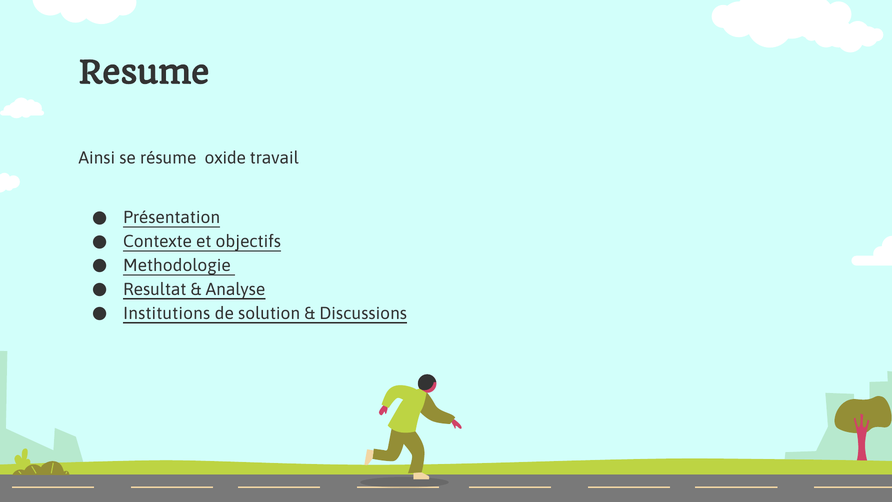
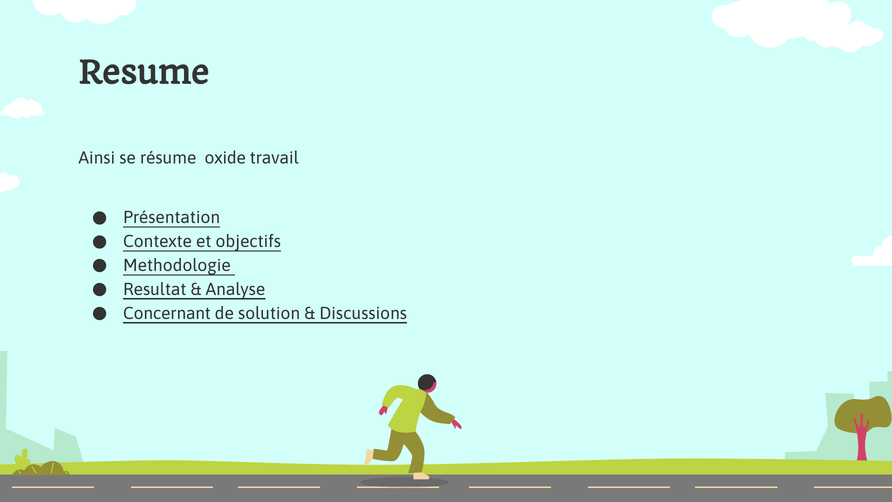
Institutions: Institutions -> Concernant
